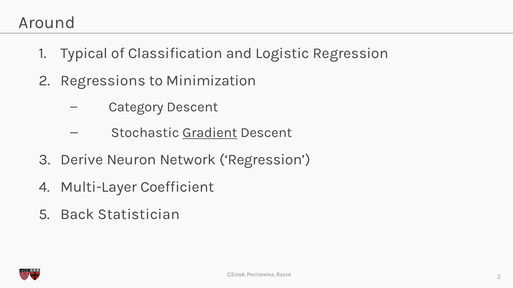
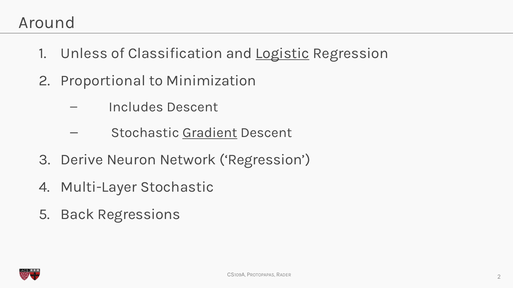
Typical: Typical -> Unless
Logistic underline: none -> present
Regressions: Regressions -> Proportional
Category: Category -> Includes
Multi-Layer Coefficient: Coefficient -> Stochastic
Statistician: Statistician -> Regressions
